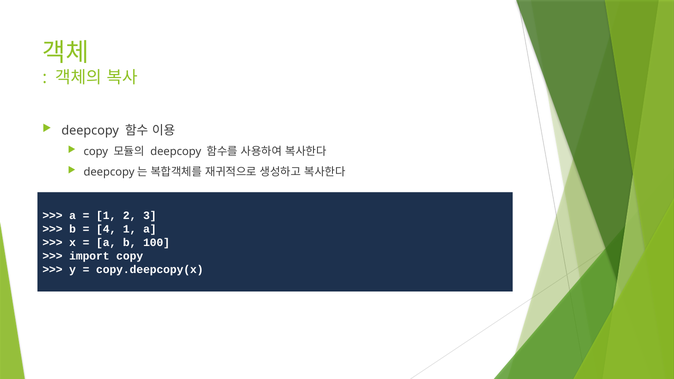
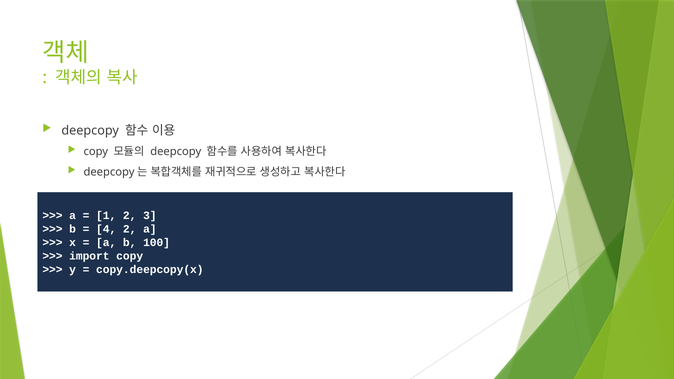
4 1: 1 -> 2
